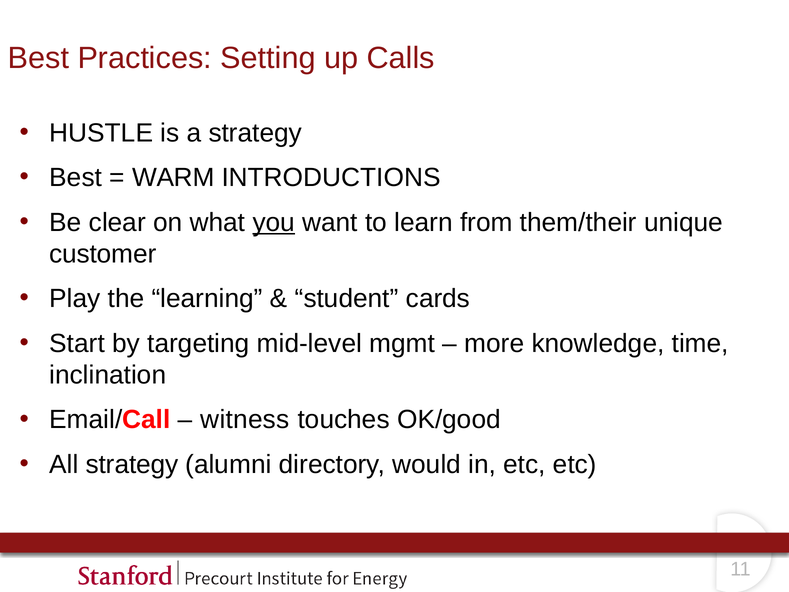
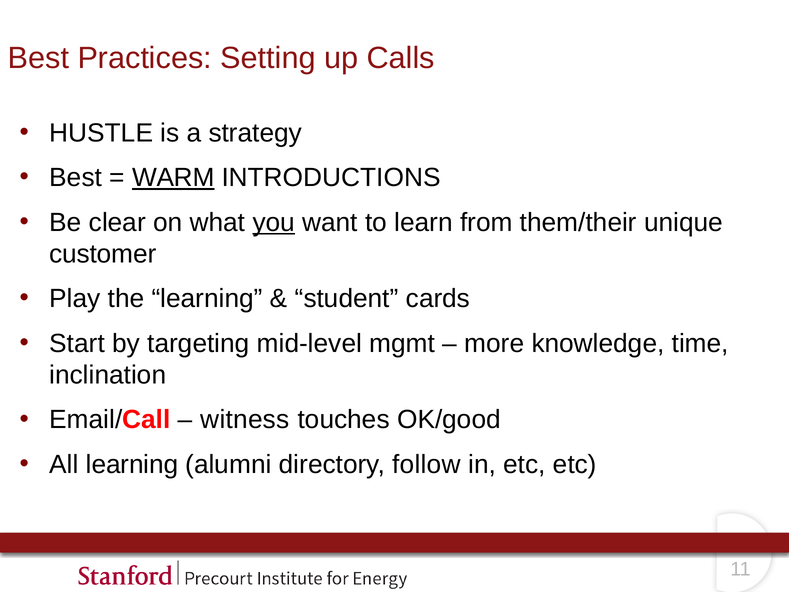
WARM underline: none -> present
All strategy: strategy -> learning
would: would -> follow
